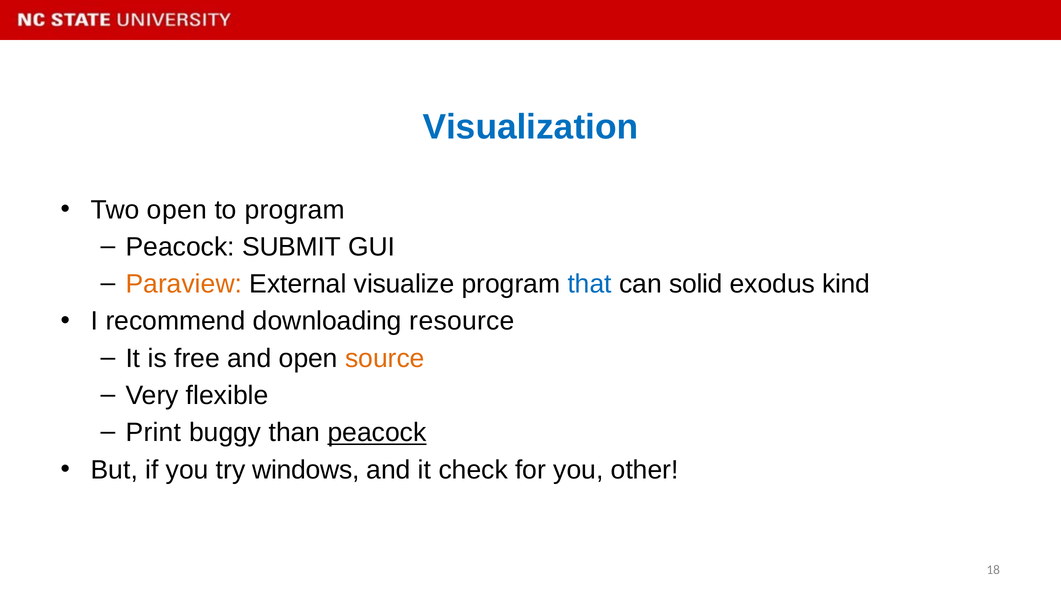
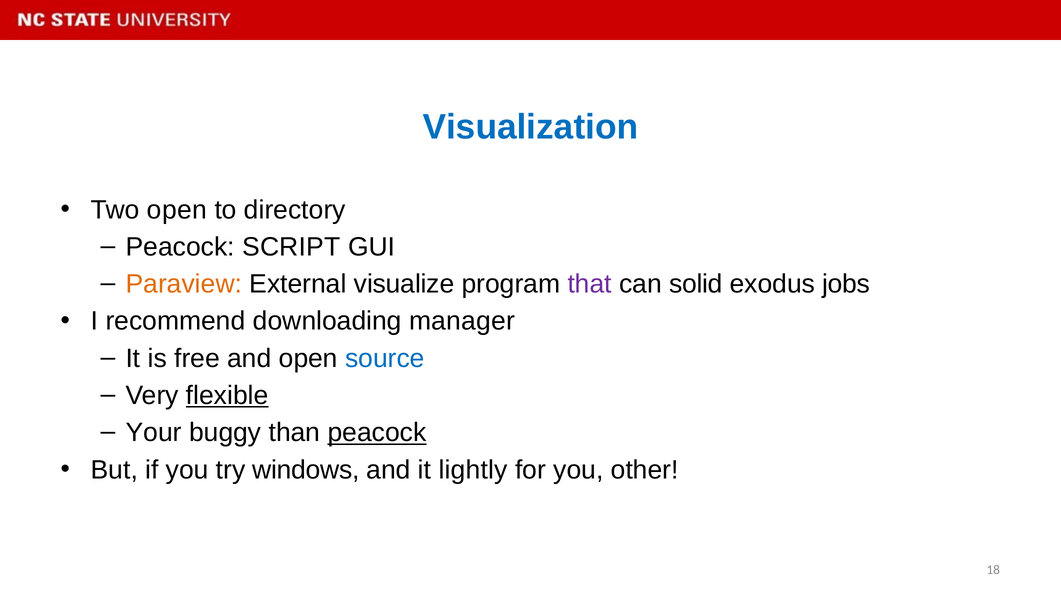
to program: program -> directory
SUBMIT: SUBMIT -> SCRIPT
that colour: blue -> purple
kind: kind -> jobs
resource: resource -> manager
source colour: orange -> blue
flexible underline: none -> present
Print: Print -> Your
check: check -> lightly
